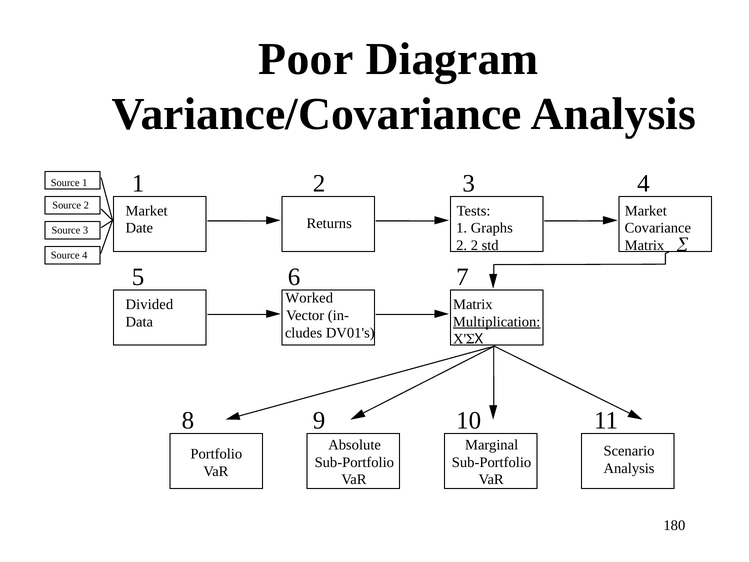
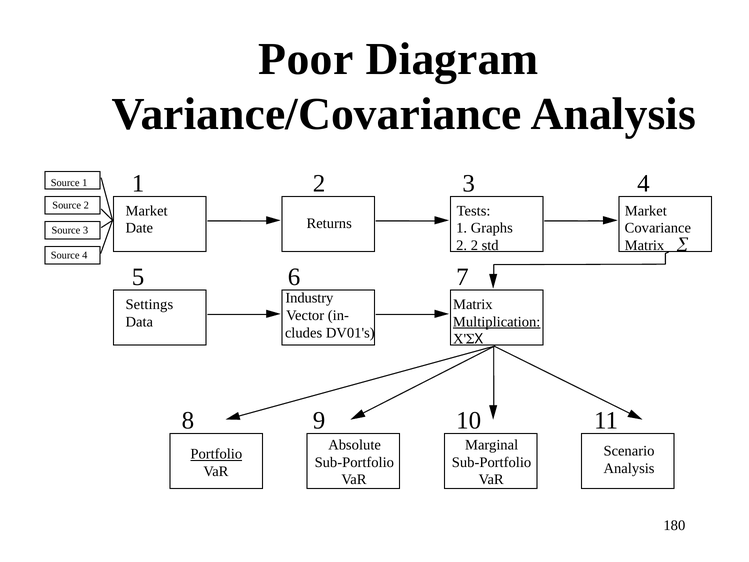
Worked: Worked -> Industry
Divided: Divided -> Settings
Portfolio underline: none -> present
